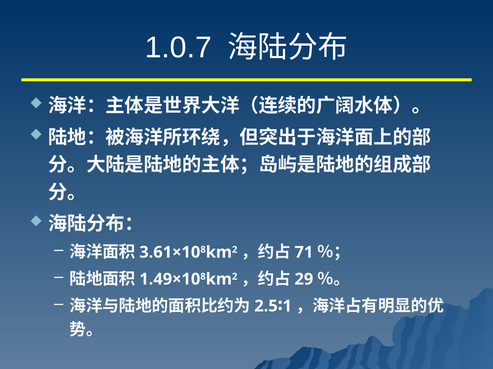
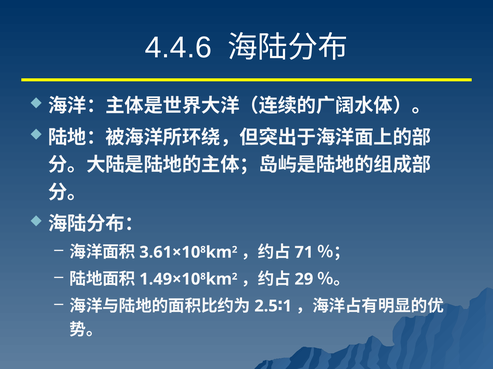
1.0.7: 1.0.7 -> 4.4.6
